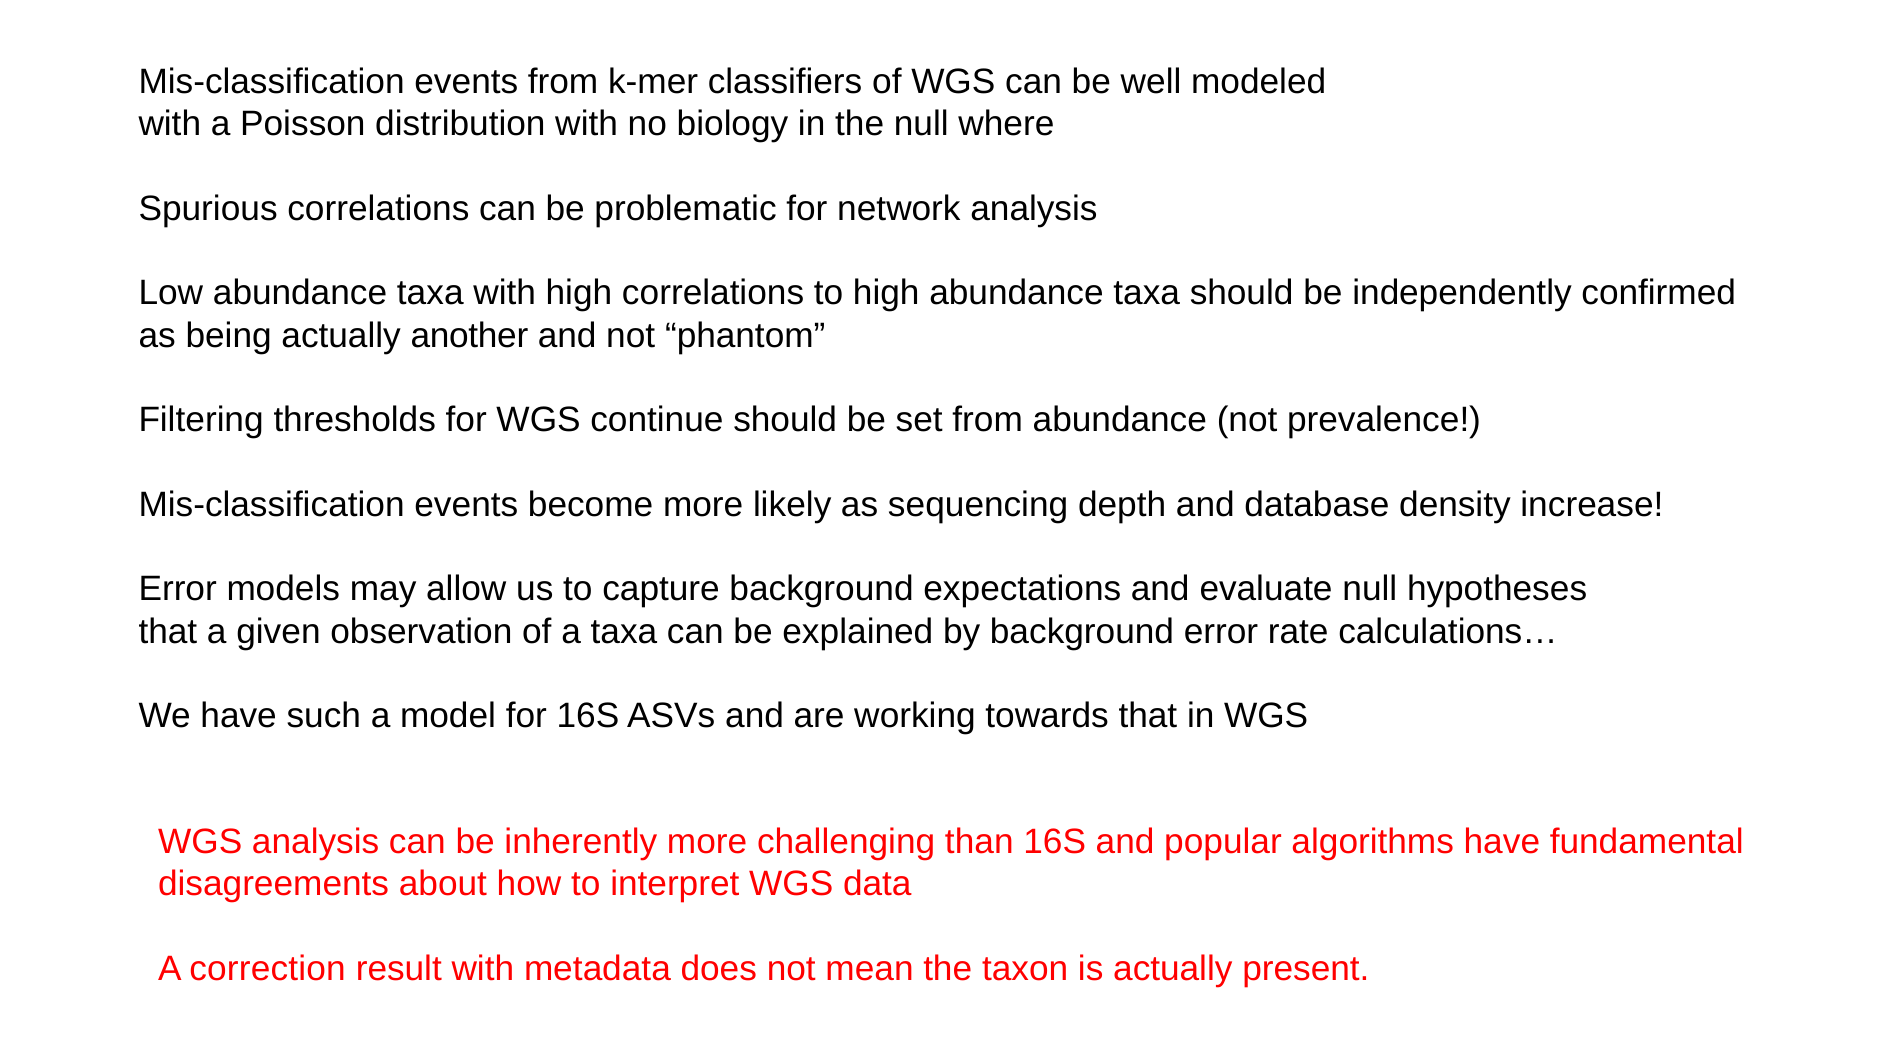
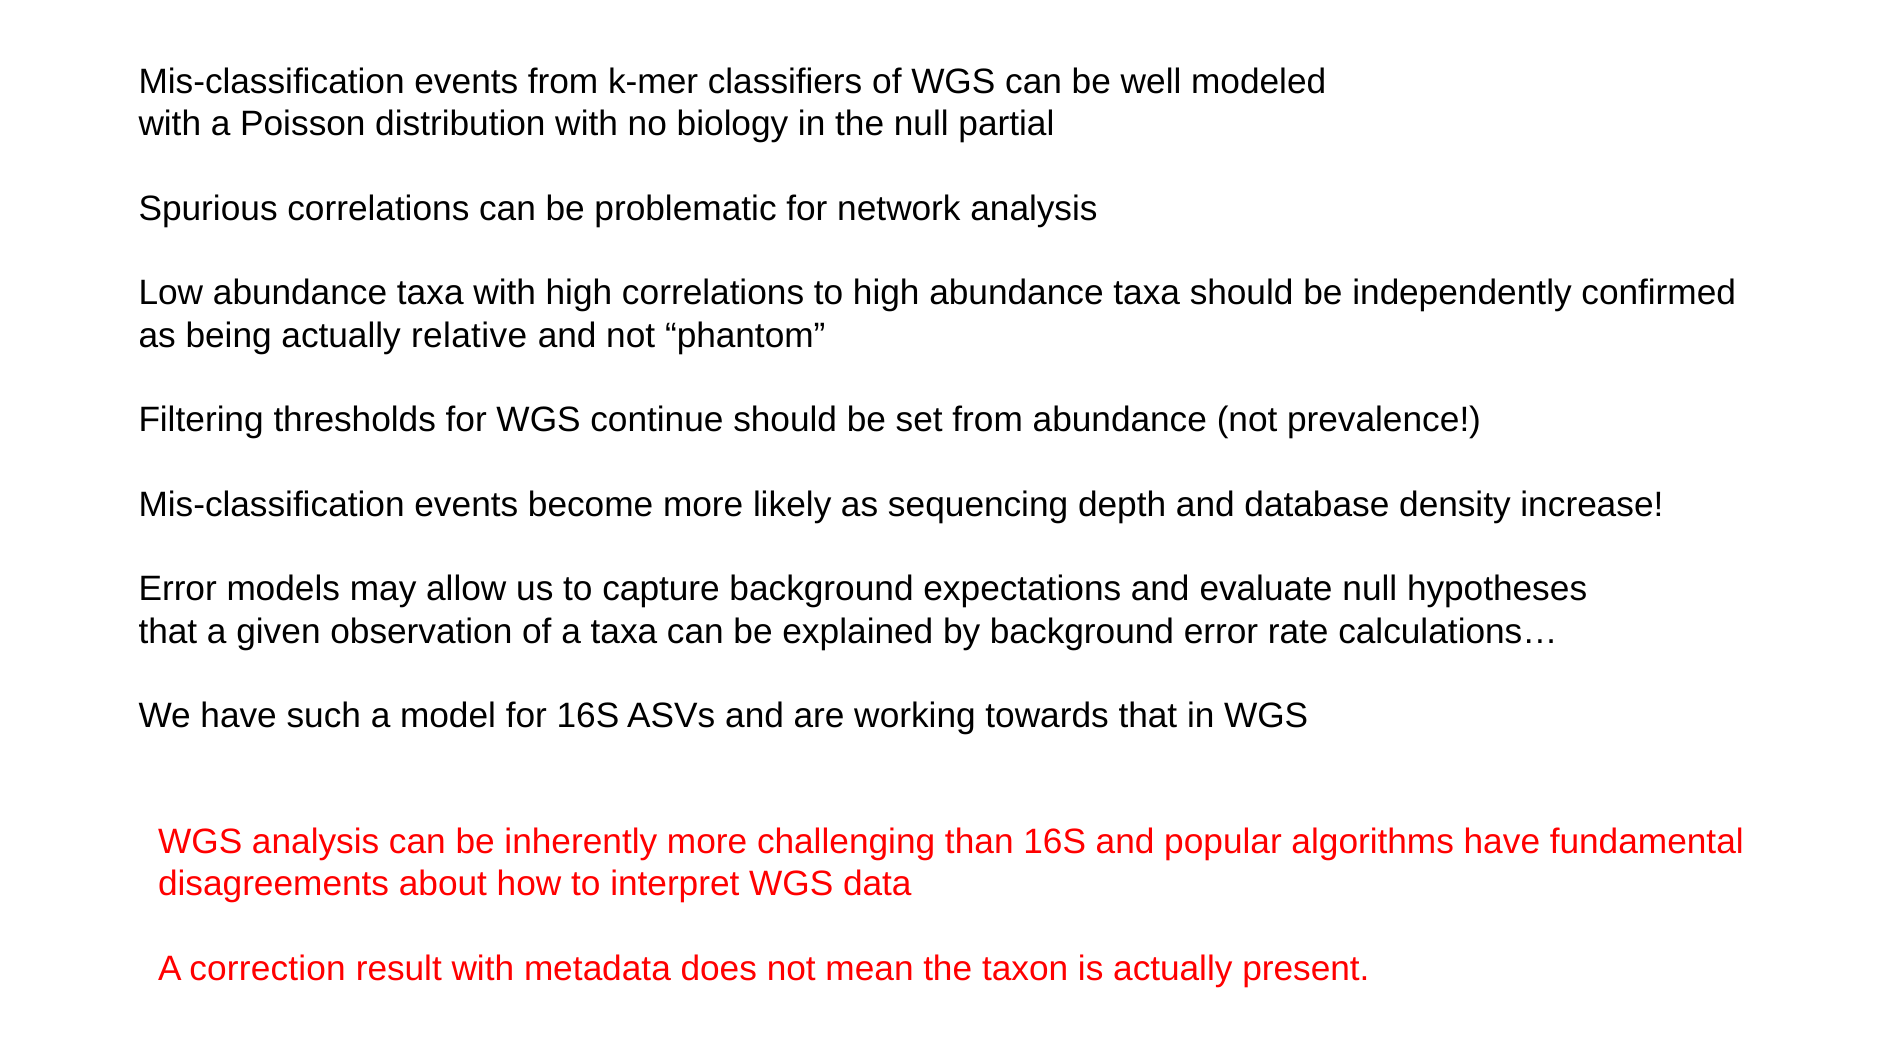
where: where -> partial
another: another -> relative
